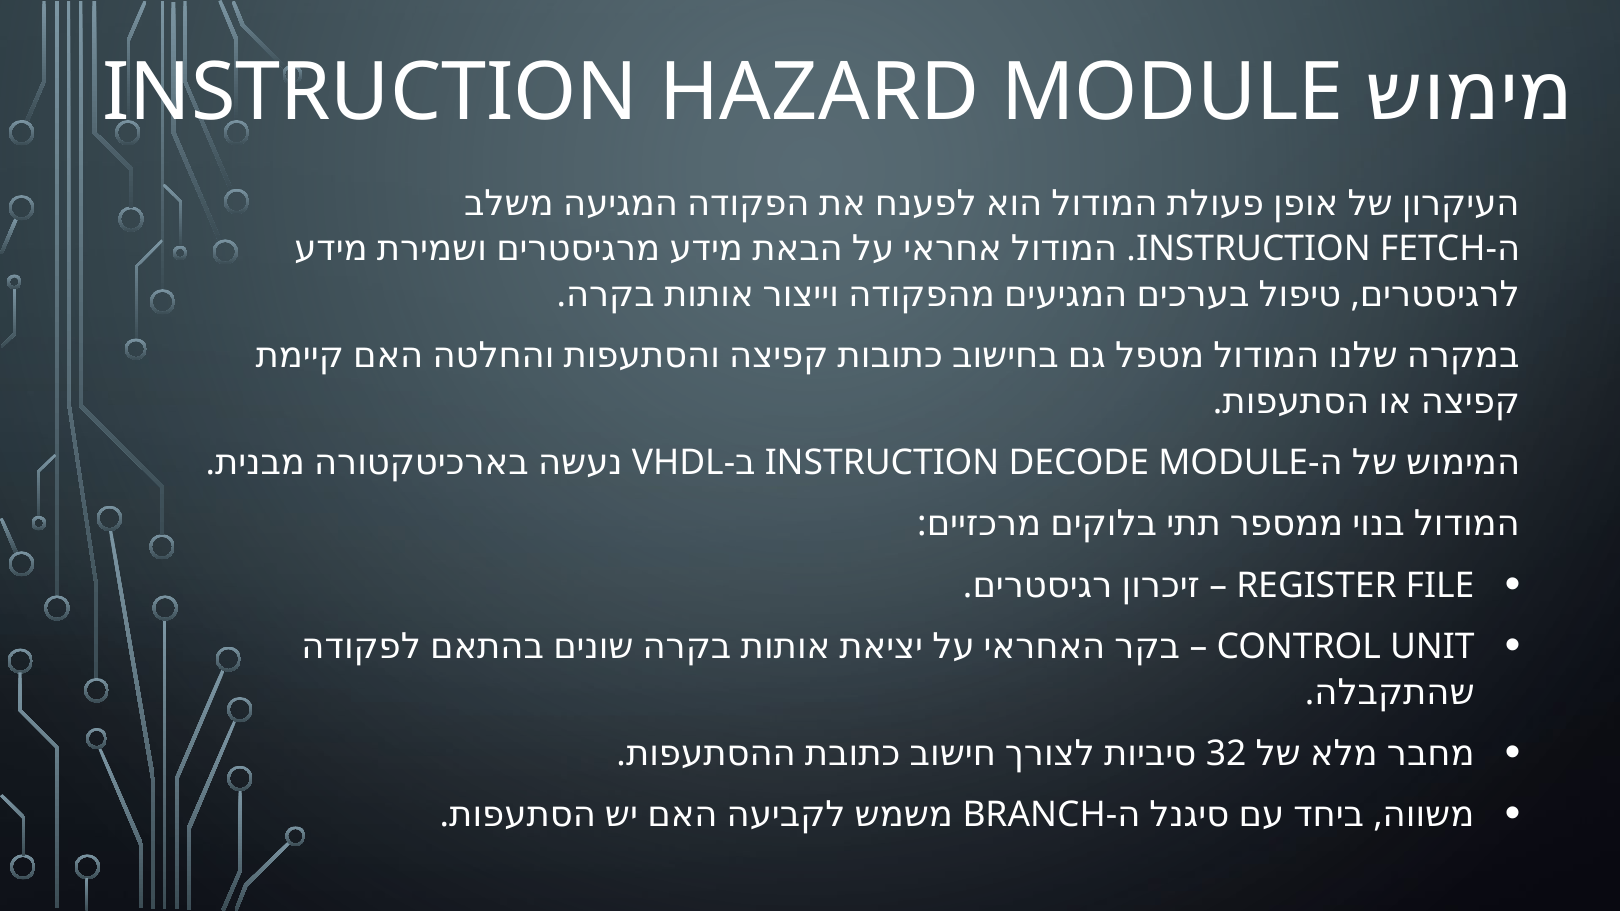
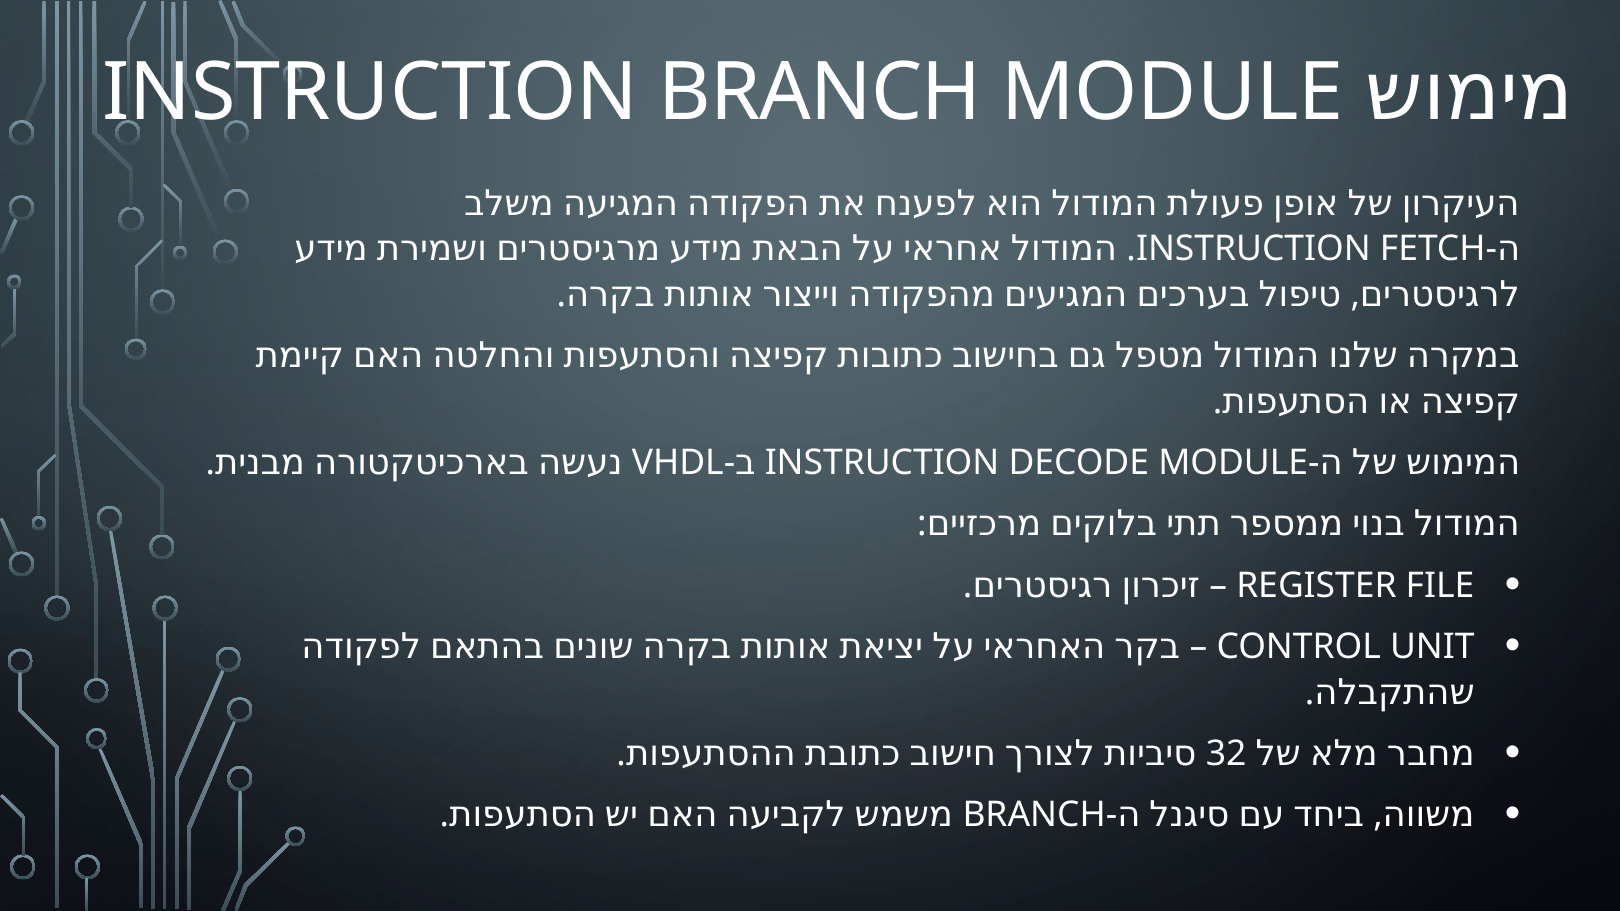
INSTRUCTION HAZARD: HAZARD -> BRANCH
